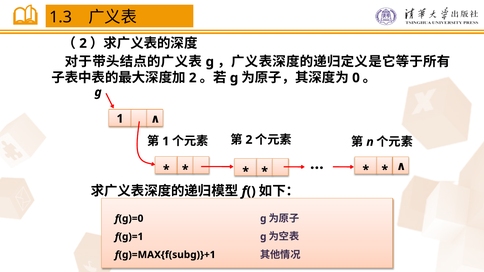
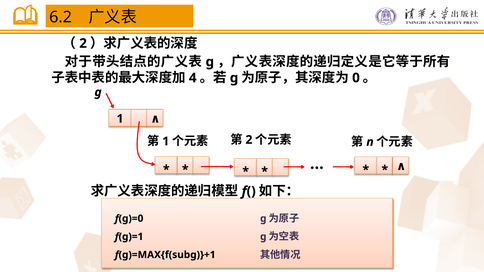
1.3: 1.3 -> 6.2
2 at (193, 78): 2 -> 4
